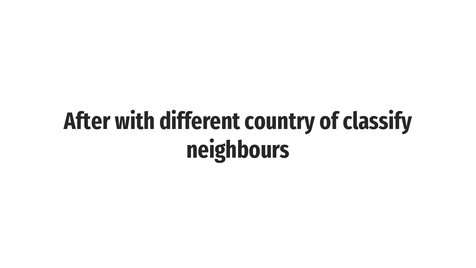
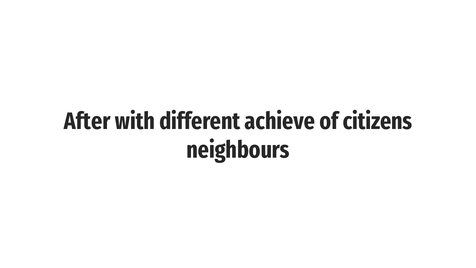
country: country -> achieve
classify: classify -> citizens
